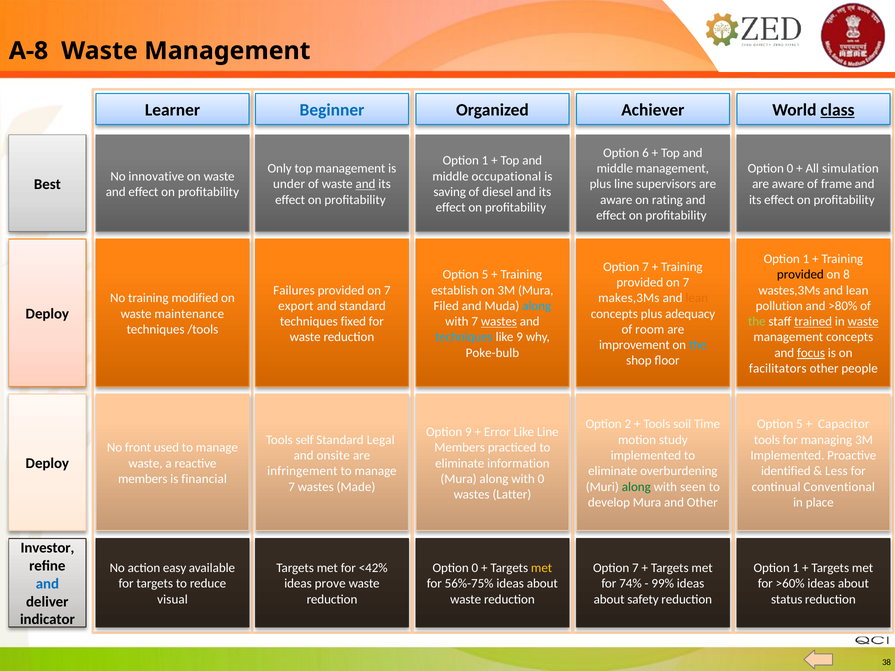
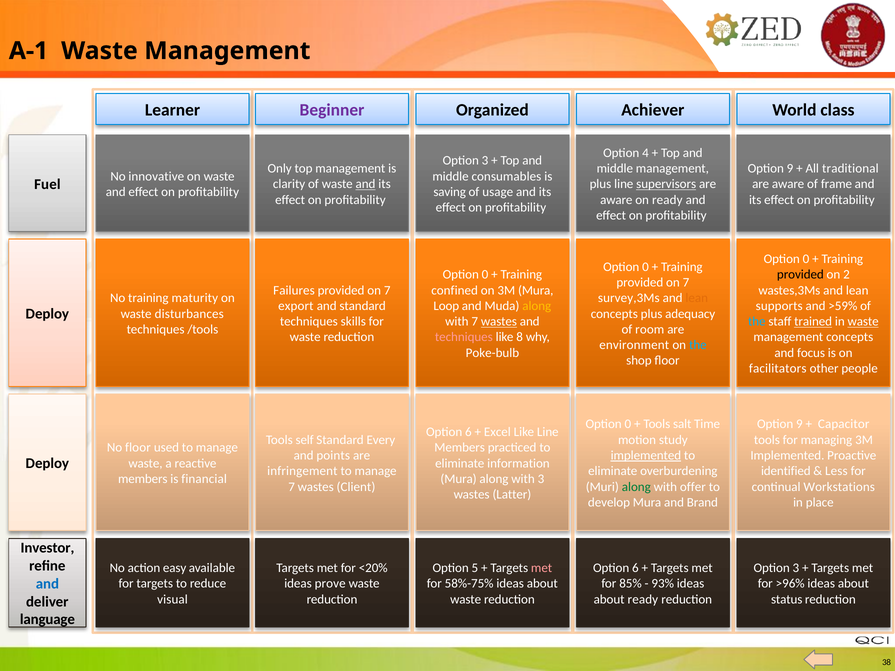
A-8: A-8 -> A-1
Beginner colour: blue -> purple
class underline: present -> none
6: 6 -> 4
1 at (485, 161): 1 -> 3
0 at (790, 168): 0 -> 9
simulation: simulation -> traditional
occupational: occupational -> consumables
Best: Best -> Fuel
under: under -> clarity
supervisors underline: none -> present
diesel: diesel -> usage
on rating: rating -> ready
1 at (806, 259): 1 -> 0
7 at (645, 267): 7 -> 0
5 at (485, 275): 5 -> 0
8: 8 -> 2
establish: establish -> confined
modified: modified -> maturity
makes,3Ms: makes,3Ms -> survey,3Ms
Filed: Filed -> Loop
along at (537, 306) colour: light blue -> yellow
pollution: pollution -> supports
>80%: >80% -> >59%
maintenance: maintenance -> disturbances
fixed: fixed -> skills
the at (757, 322) colour: light green -> light blue
techniques at (464, 337) colour: light blue -> pink
like 9: 9 -> 8
improvement: improvement -> environment
focus underline: present -> none
2 at (628, 424): 2 -> 0
soil: soil -> salt
5 at (799, 424): 5 -> 9
9 at (468, 432): 9 -> 6
Error: Error -> Excel
Legal: Legal -> Every
No front: front -> floor
onsite: onsite -> points
implemented at (646, 456) underline: none -> present
with 0: 0 -> 3
Made: Made -> Client
seen: seen -> offer
Conventional: Conventional -> Workstations
and Other: Other -> Brand
<42%: <42% -> <20%
0 at (475, 568): 0 -> 5
met at (542, 568) colour: yellow -> pink
7 at (635, 568): 7 -> 6
1 at (796, 568): 1 -> 3
56%-75%: 56%-75% -> 58%-75%
74%: 74% -> 85%
99%: 99% -> 93%
>60%: >60% -> >96%
about safety: safety -> ready
indicator: indicator -> language
